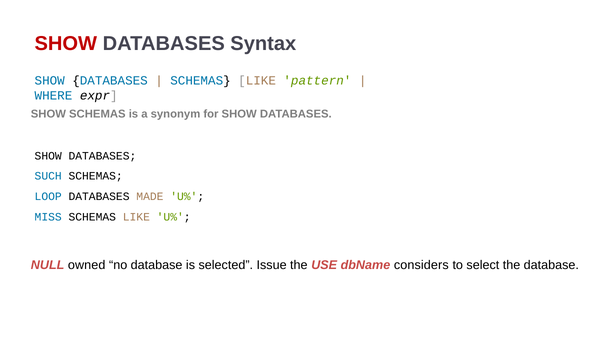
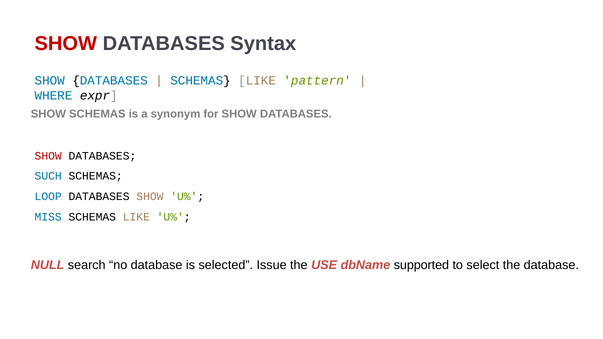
SHOW at (48, 156) colour: black -> red
MADE at (150, 197): MADE -> SHOW
owned: owned -> search
considers: considers -> supported
